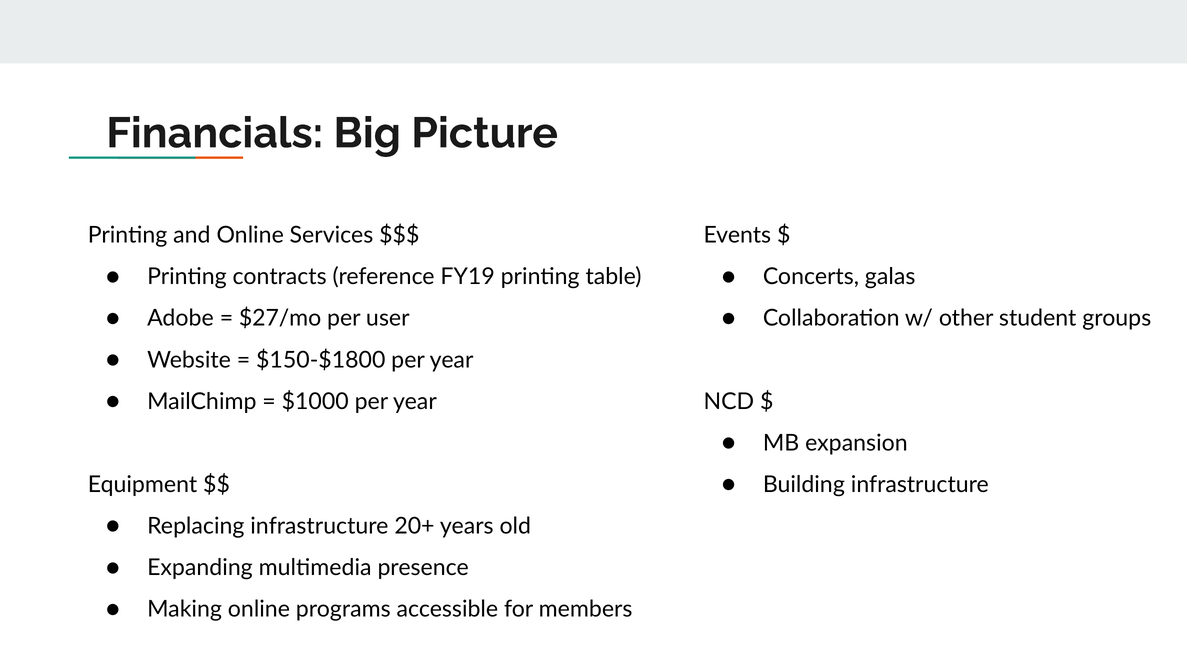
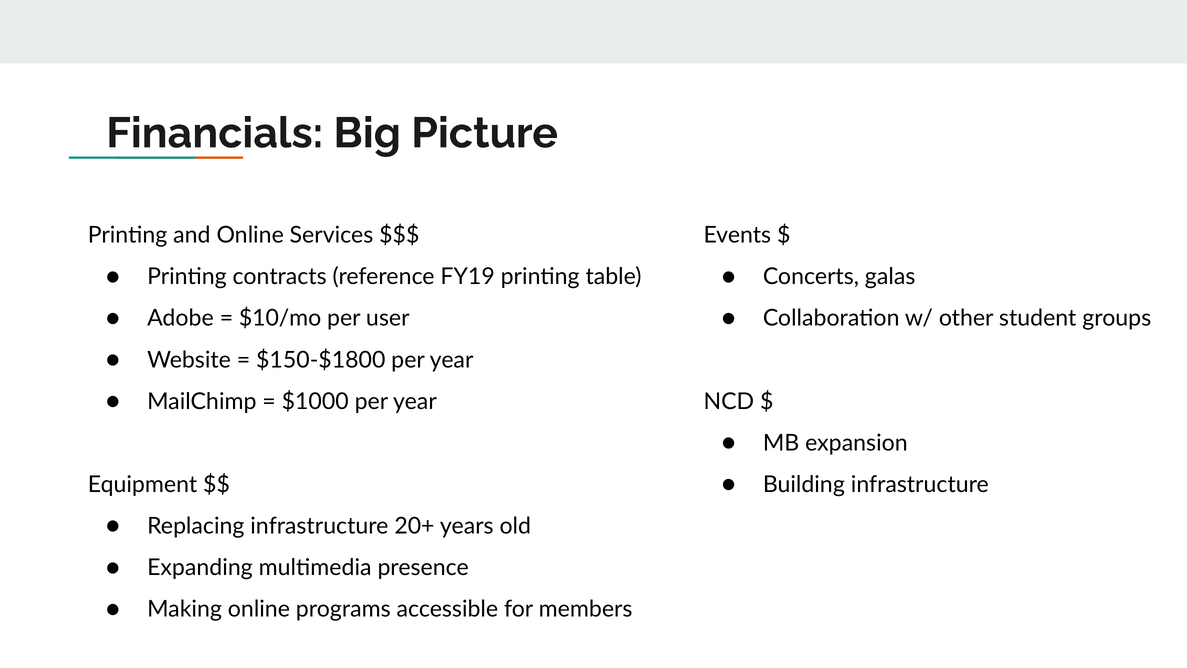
$27/mo: $27/mo -> $10/mo
